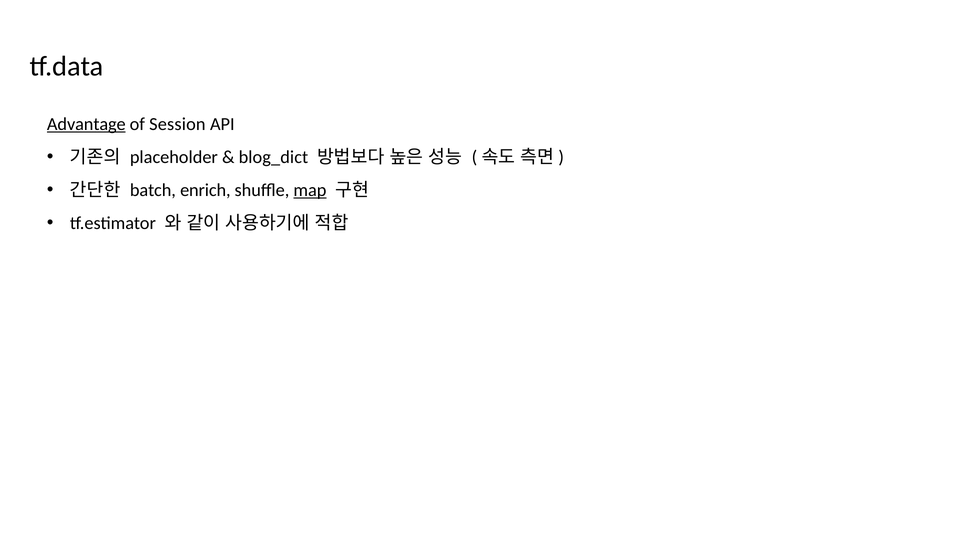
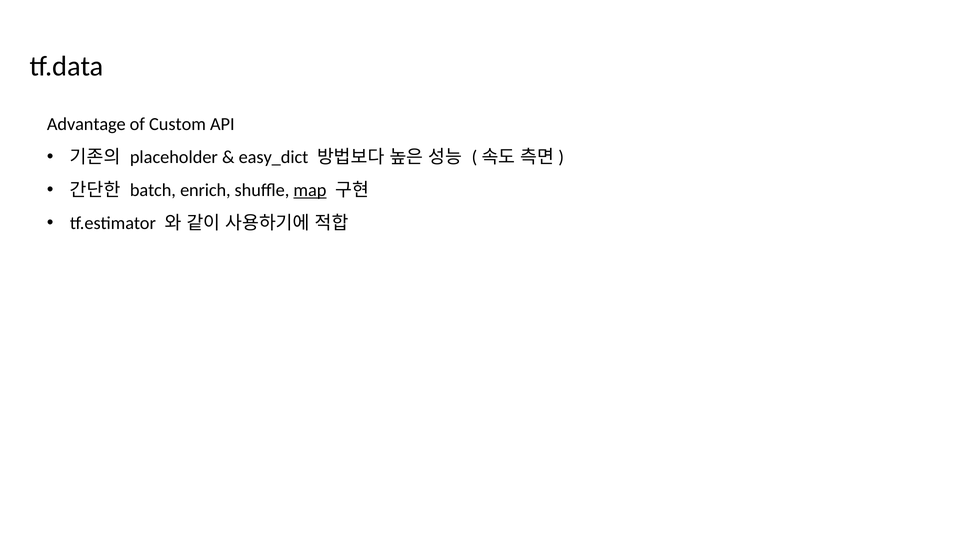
Advantage underline: present -> none
Session: Session -> Custom
blog_dict: blog_dict -> easy_dict
